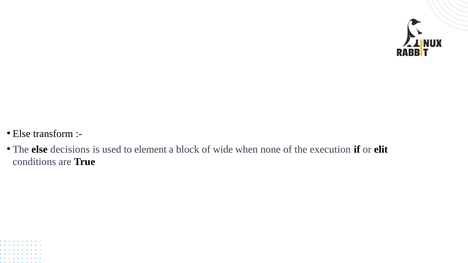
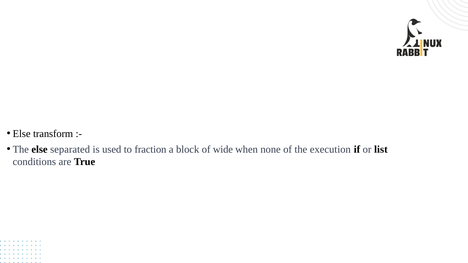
decisions: decisions -> separated
element: element -> fraction
elit: elit -> list
